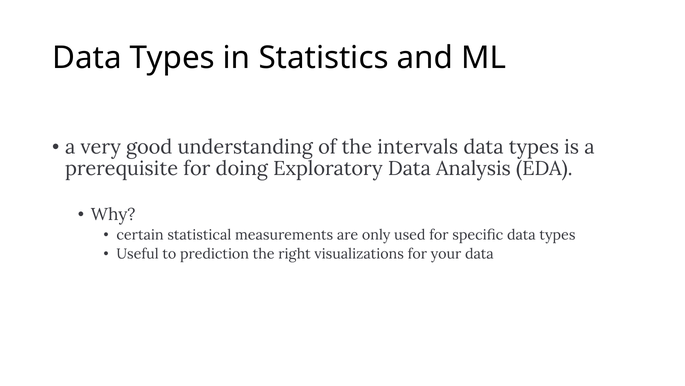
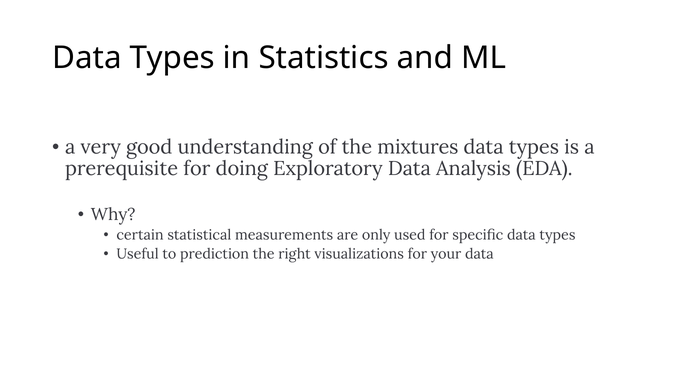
intervals: intervals -> mixtures
